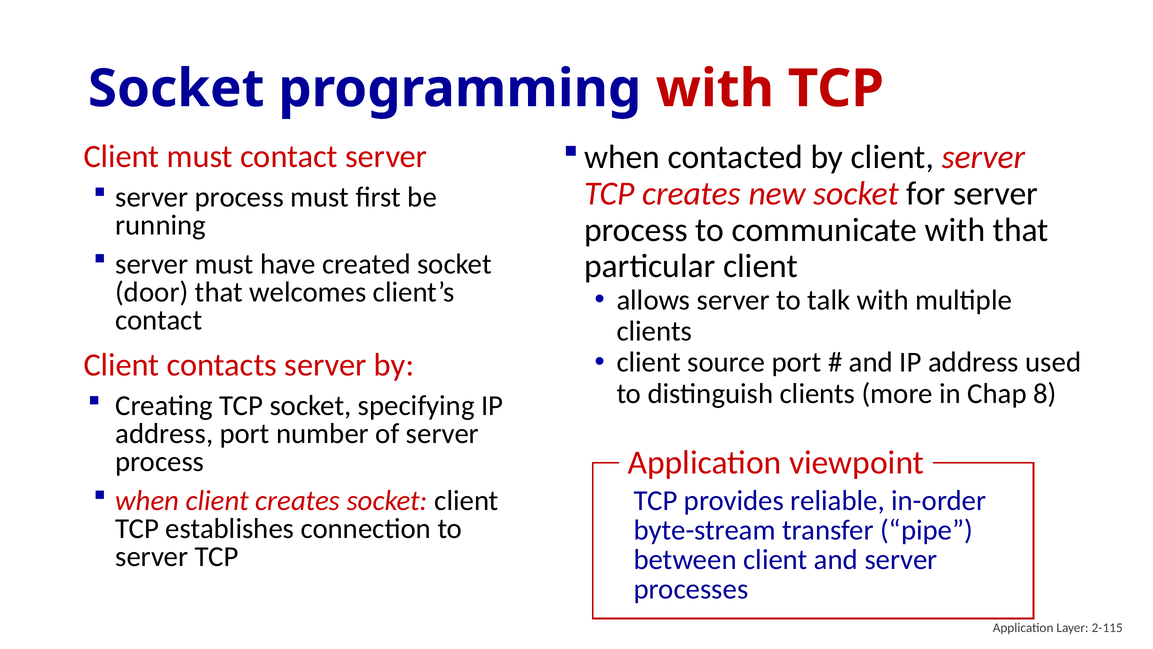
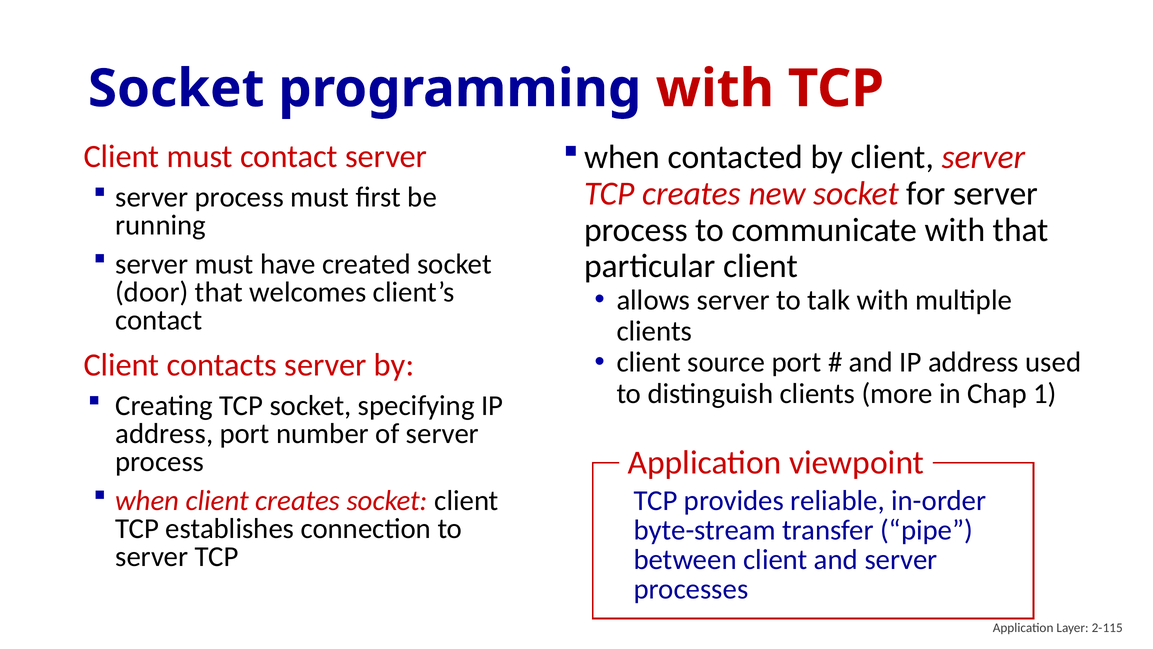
8: 8 -> 1
